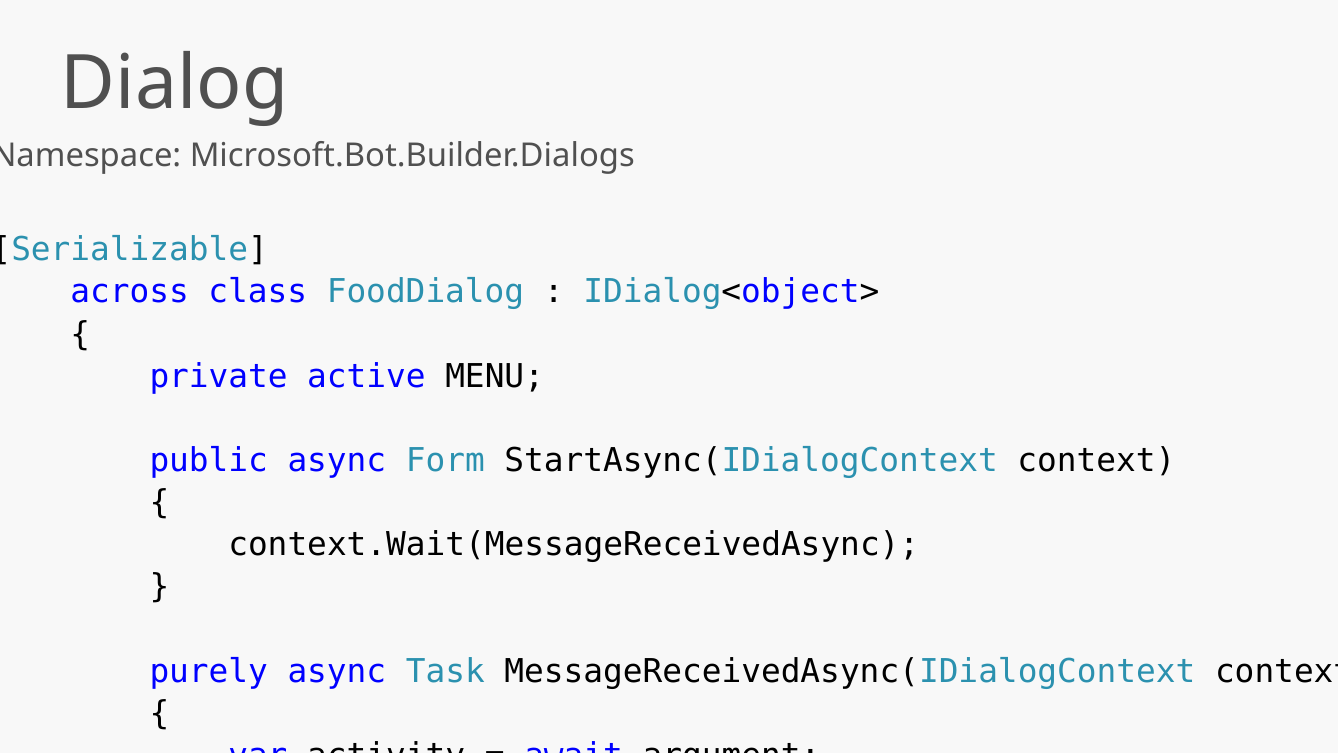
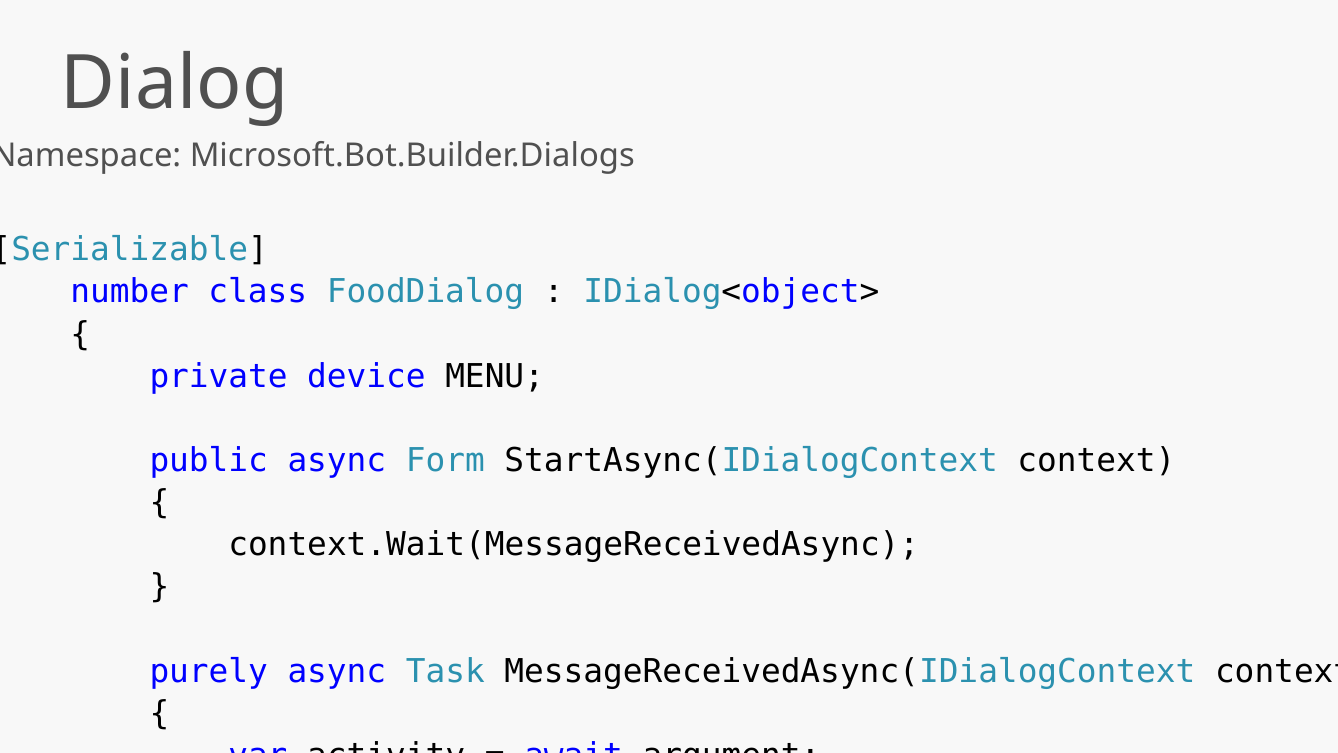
across: across -> number
active: active -> device
